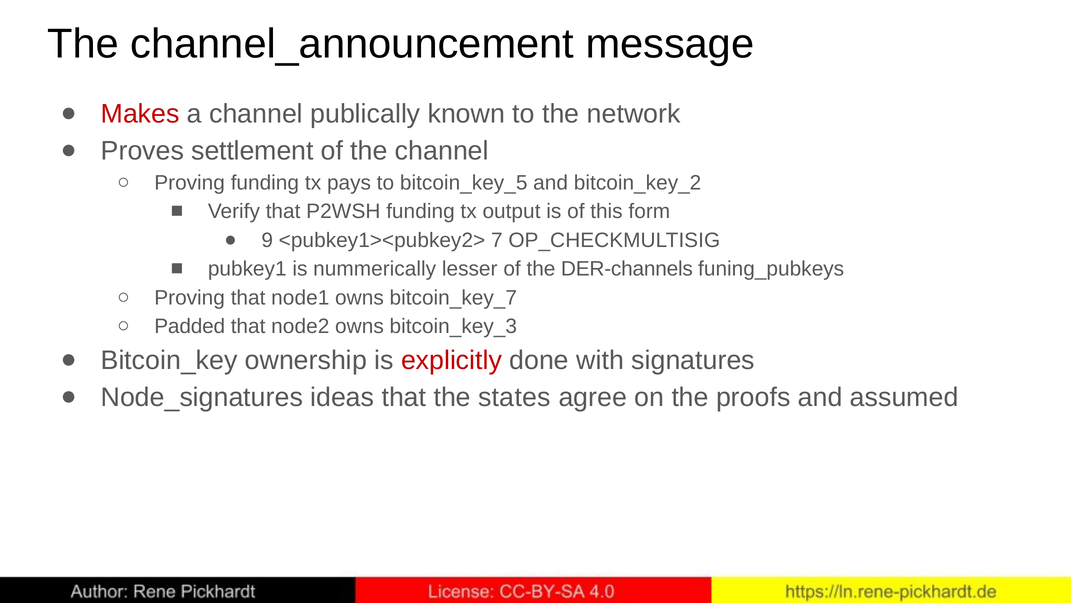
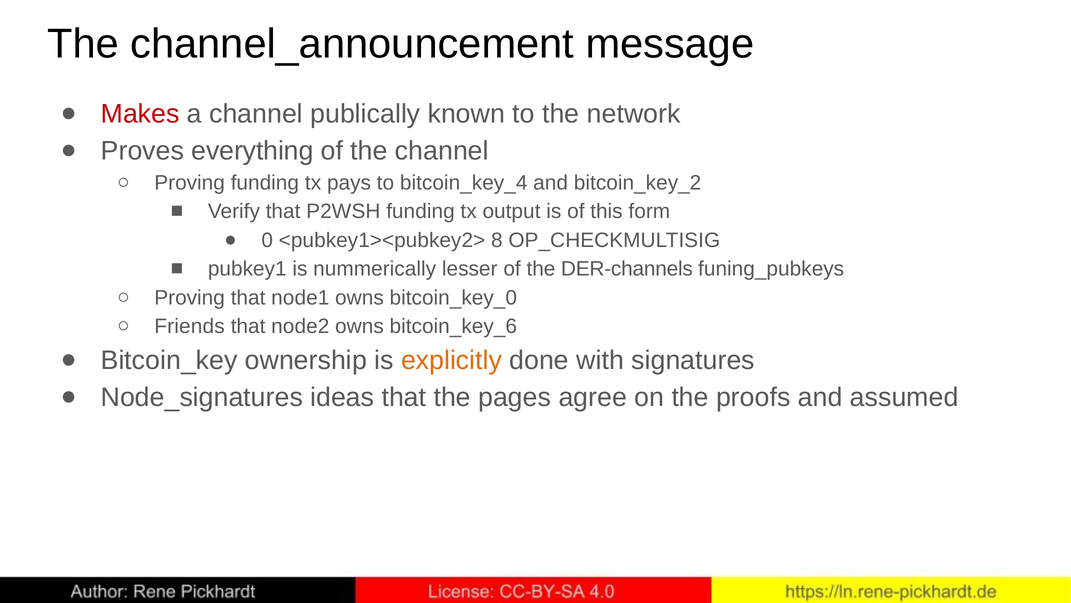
settlement: settlement -> everything
bitcoin_key_5: bitcoin_key_5 -> bitcoin_key_4
9: 9 -> 0
7: 7 -> 8
bitcoin_key_7: bitcoin_key_7 -> bitcoin_key_0
Padded: Padded -> Friends
bitcoin_key_3: bitcoin_key_3 -> bitcoin_key_6
explicitly colour: red -> orange
states: states -> pages
